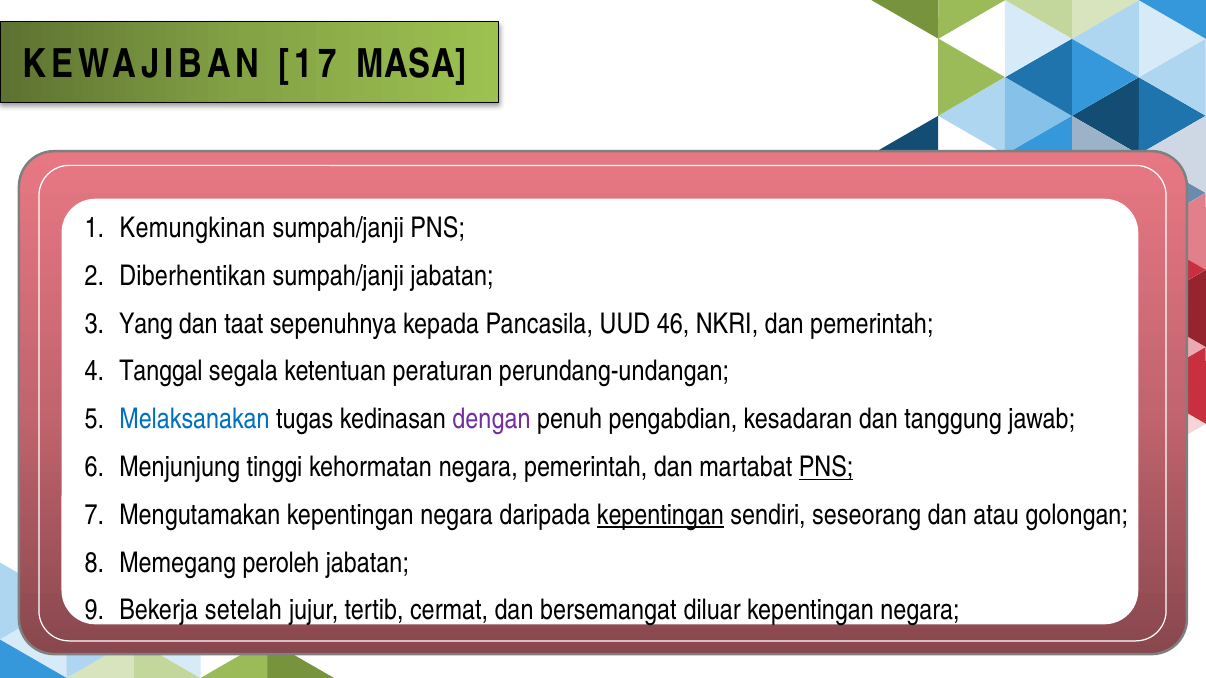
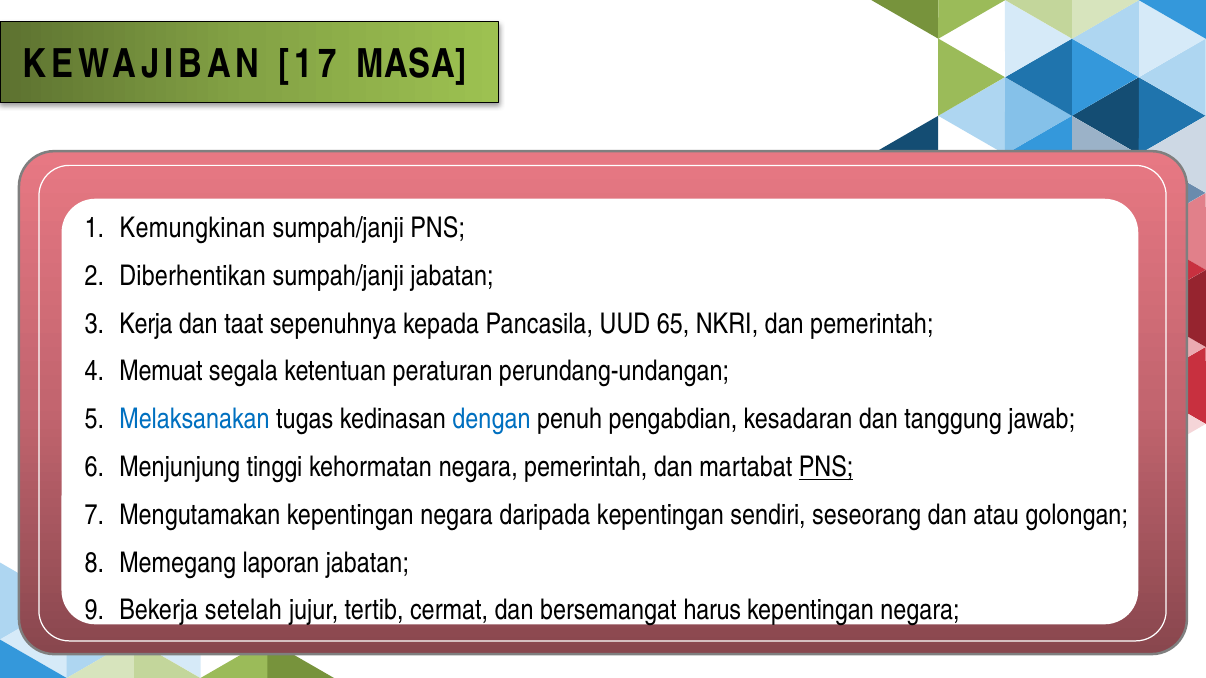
Yang: Yang -> Kerja
46: 46 -> 65
Tanggal: Tanggal -> Memuat
dengan colour: purple -> blue
kepentingan at (660, 515) underline: present -> none
peroleh: peroleh -> laporan
diluar: diluar -> harus
